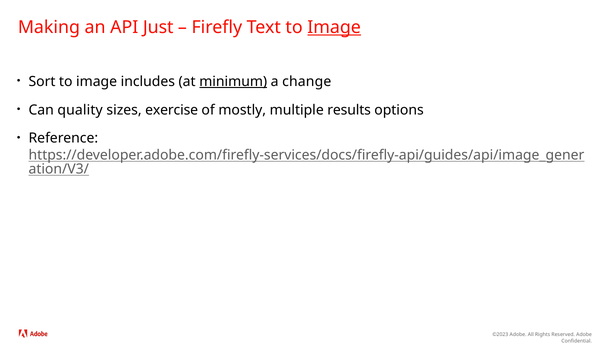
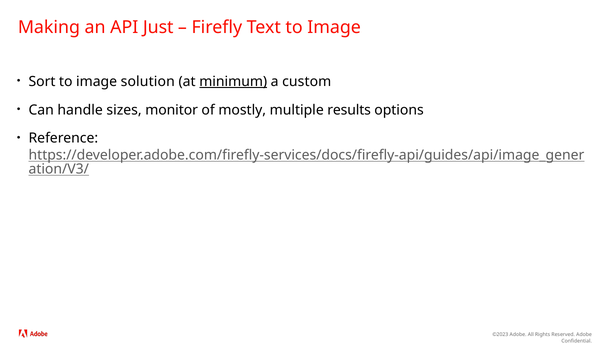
Image at (334, 27) underline: present -> none
includes: includes -> solution
change: change -> custom
quality: quality -> handle
exercise: exercise -> monitor
